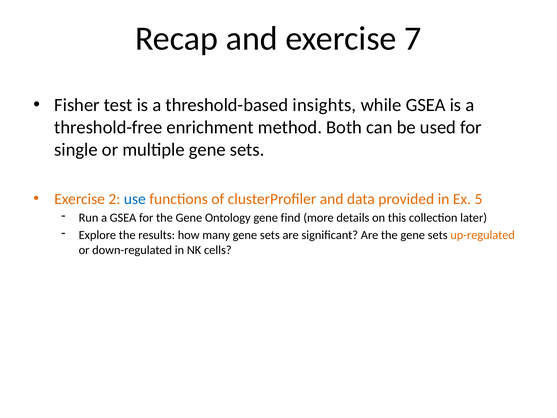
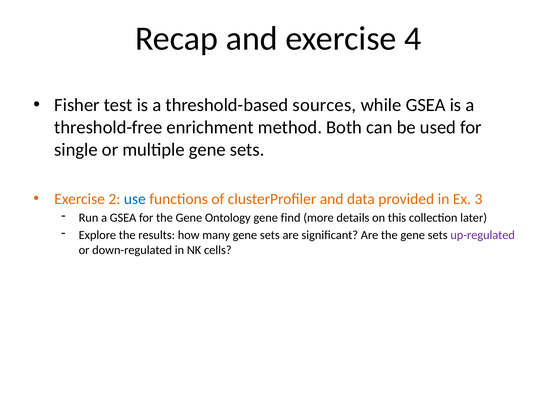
7: 7 -> 4
insights: insights -> sources
5: 5 -> 3
up-regulated colour: orange -> purple
